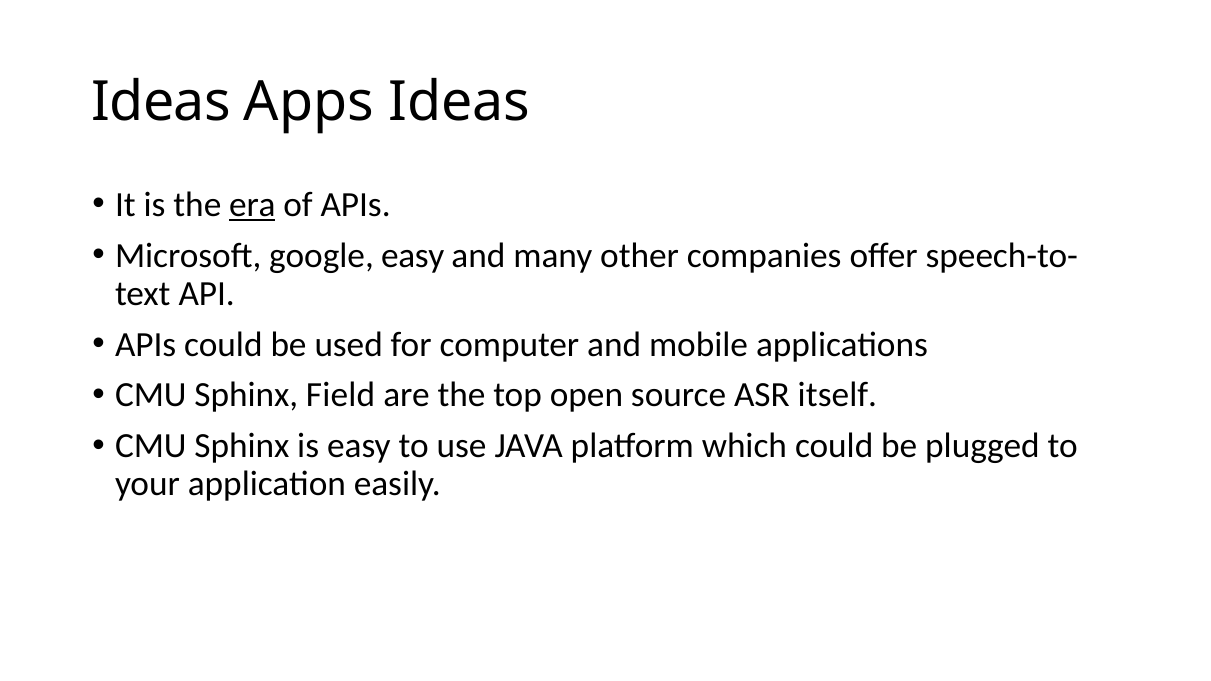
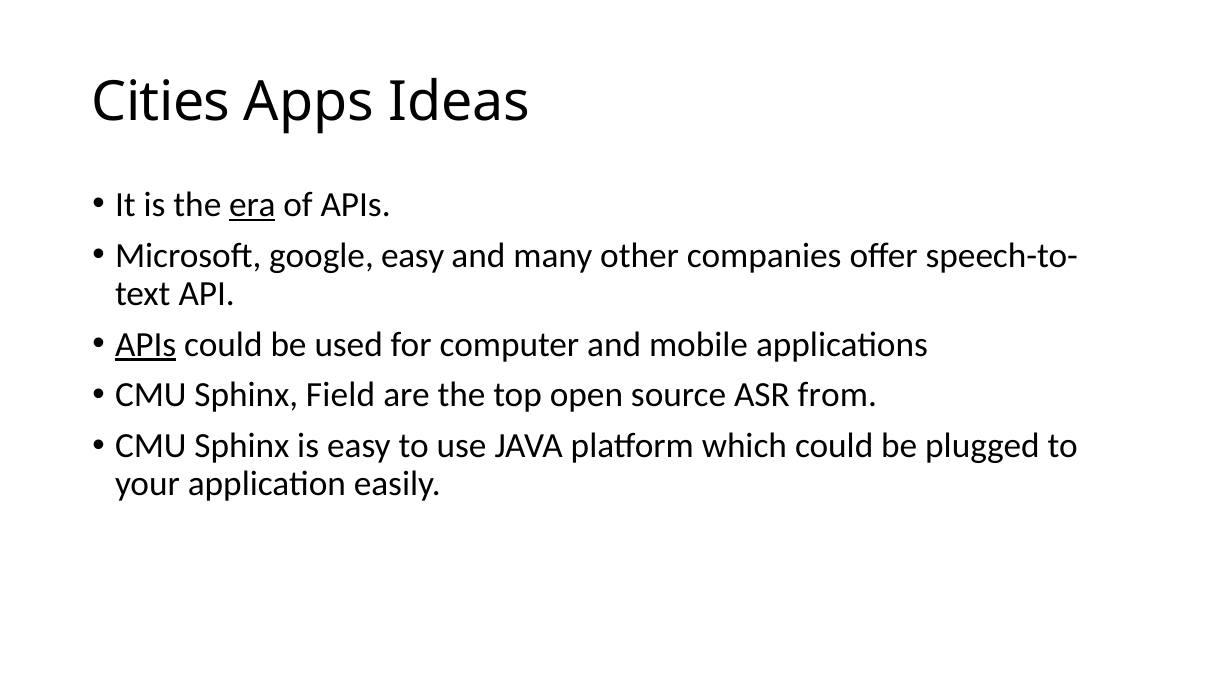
Ideas at (161, 102): Ideas -> Cities
APIs at (146, 344) underline: none -> present
itself: itself -> from
